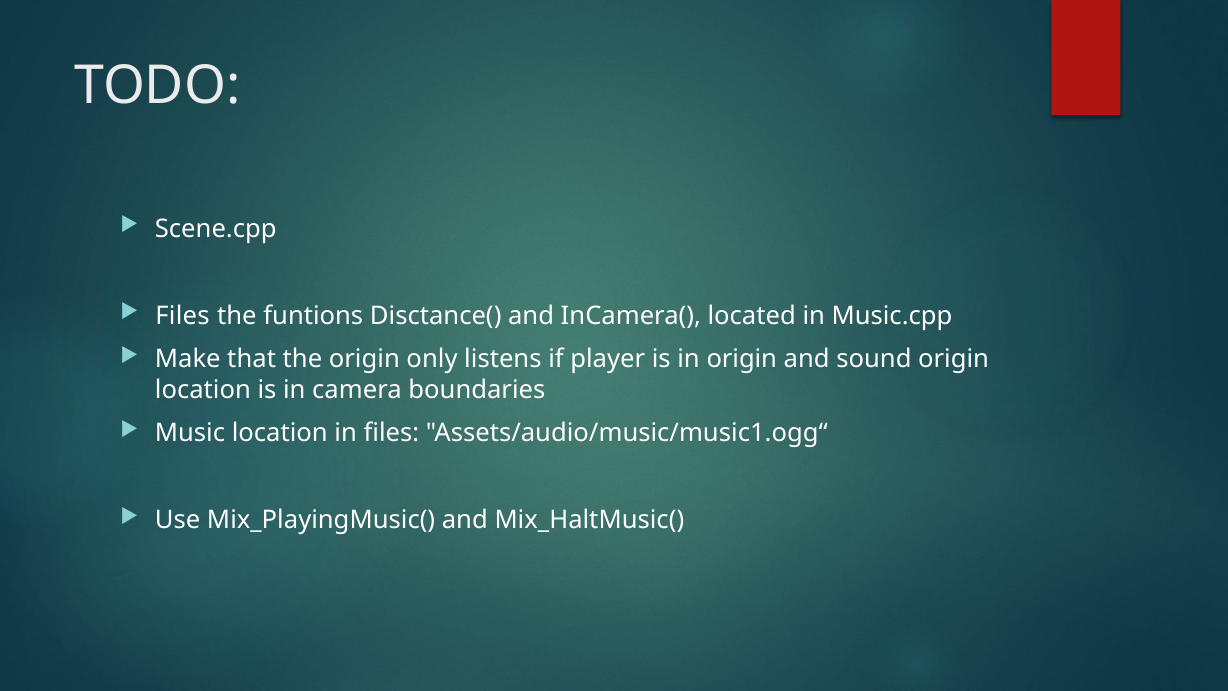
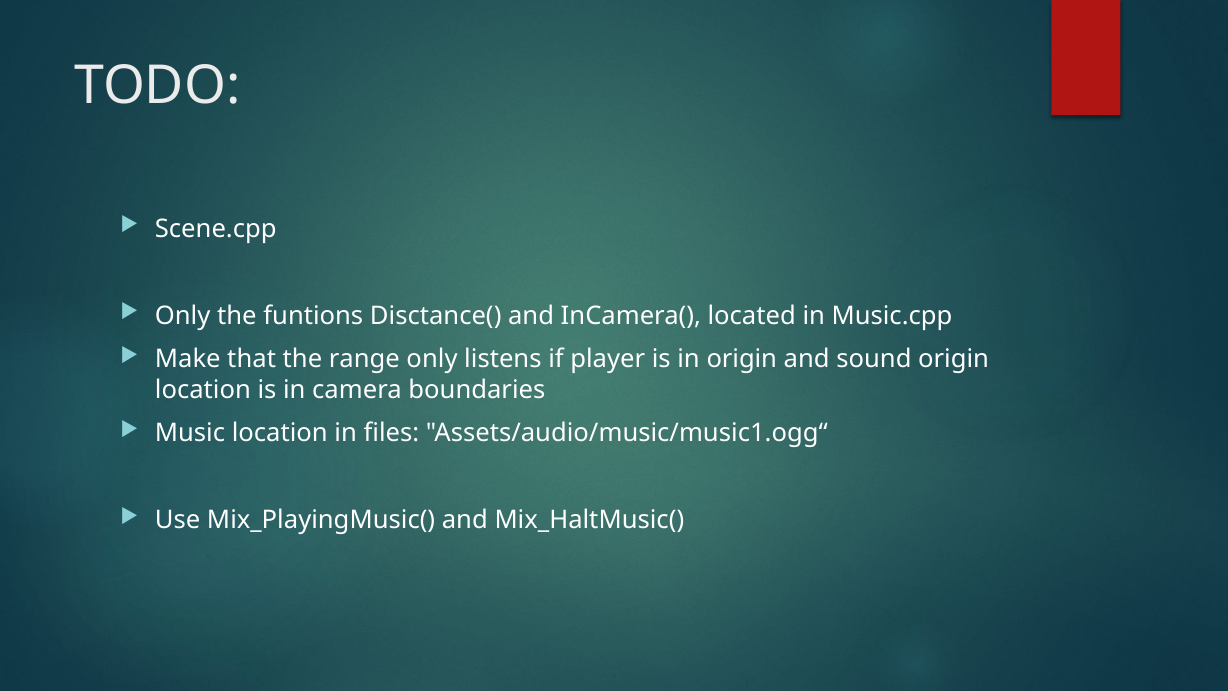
Files at (182, 316): Files -> Only
the origin: origin -> range
